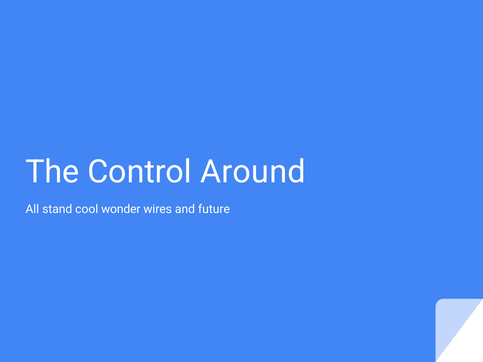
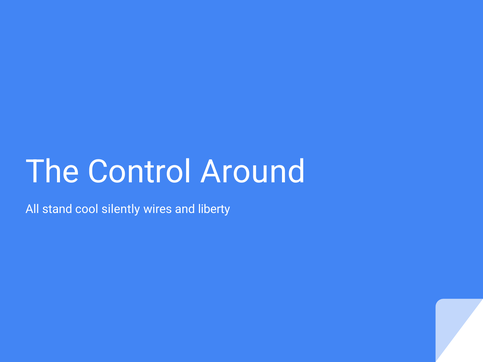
wonder: wonder -> silently
future: future -> liberty
